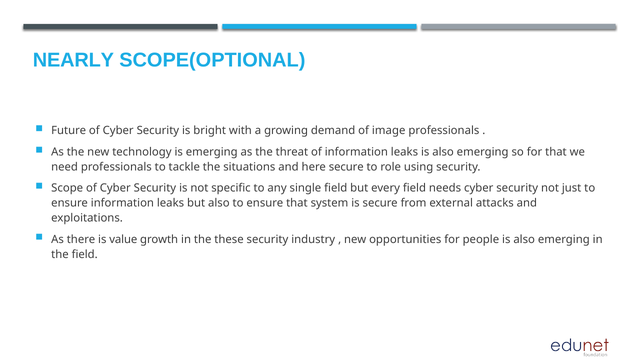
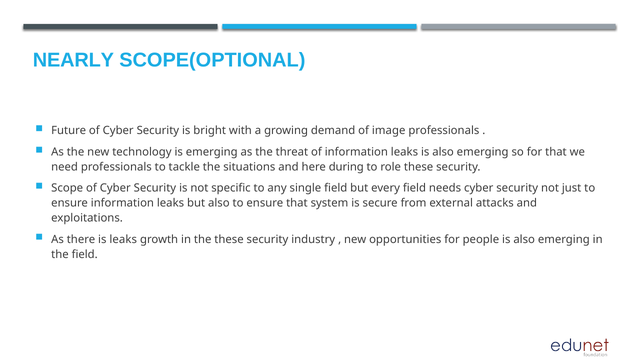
here secure: secure -> during
role using: using -> these
is value: value -> leaks
